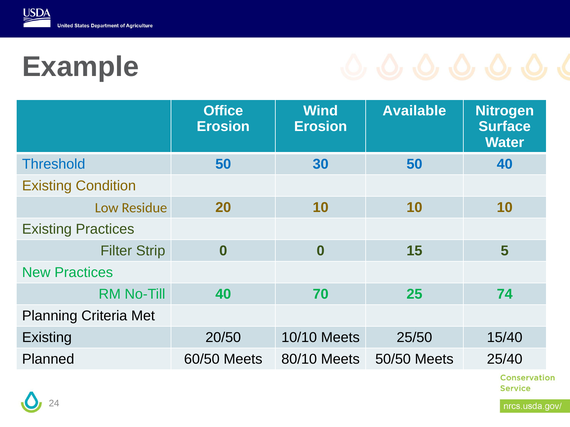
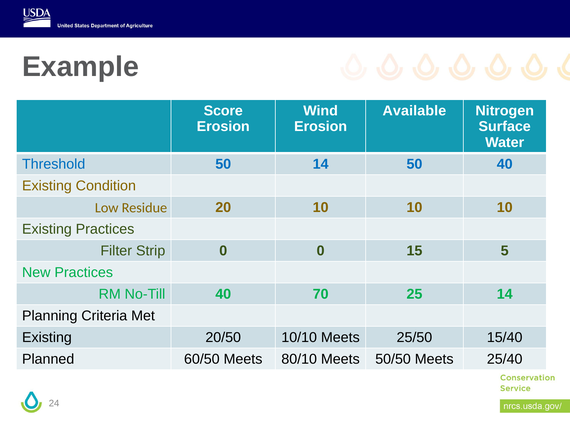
Office: Office -> Score
50 30: 30 -> 14
25 74: 74 -> 14
